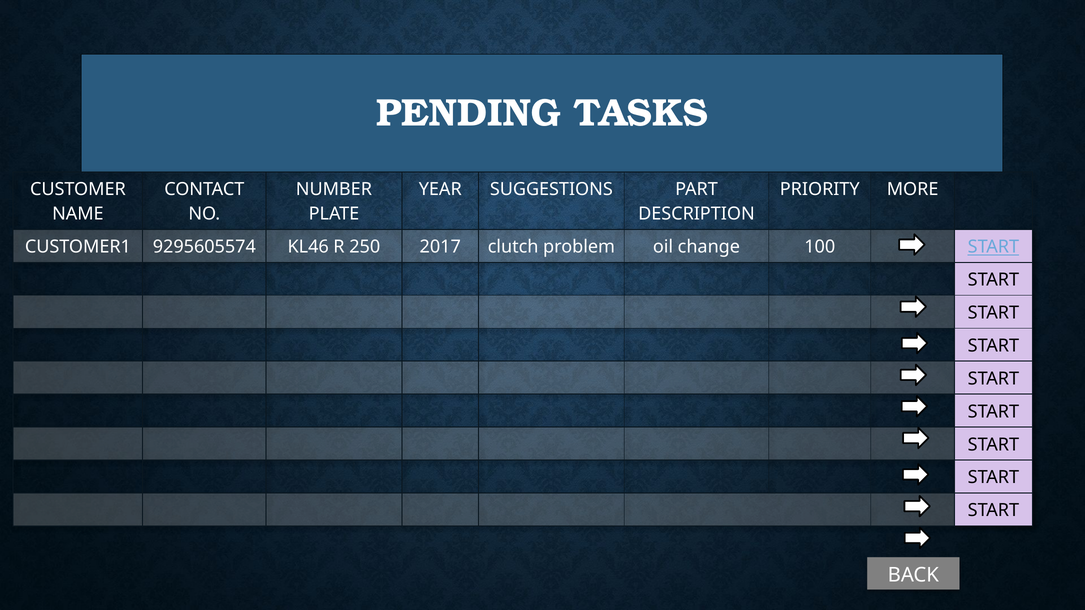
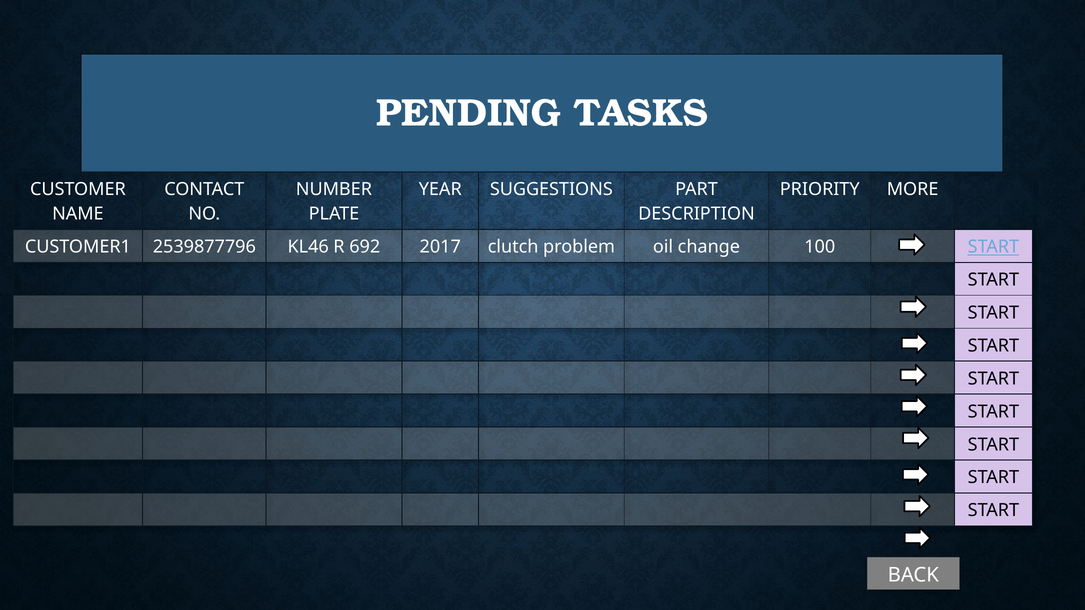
9295605574: 9295605574 -> 2539877796
250: 250 -> 692
